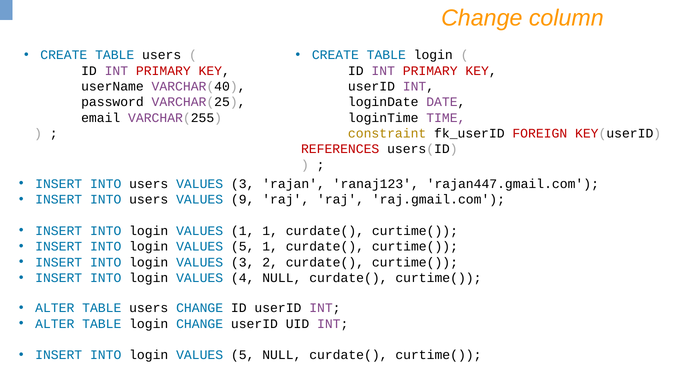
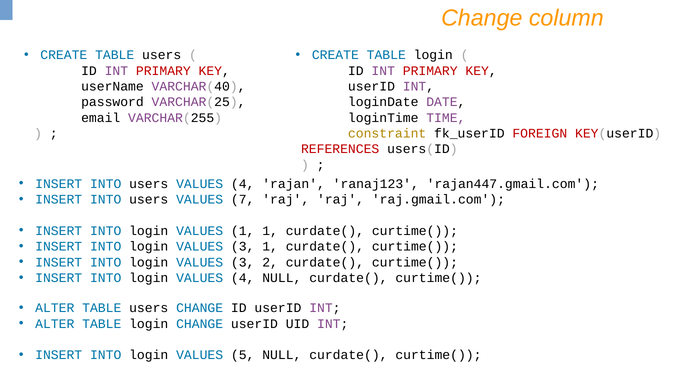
users VALUES 3: 3 -> 4
9: 9 -> 7
5 at (243, 246): 5 -> 3
